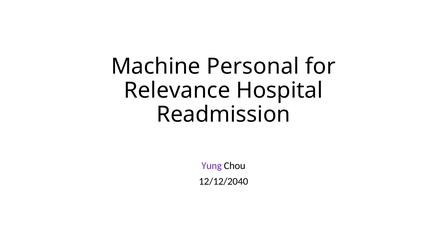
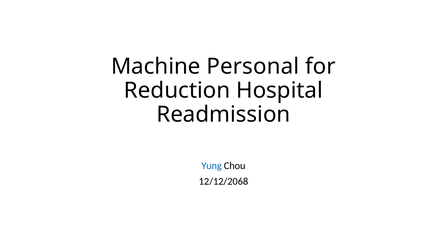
Relevance: Relevance -> Reduction
Yung colour: purple -> blue
12/12/2040: 12/12/2040 -> 12/12/2068
